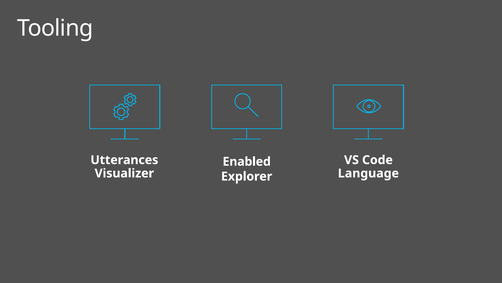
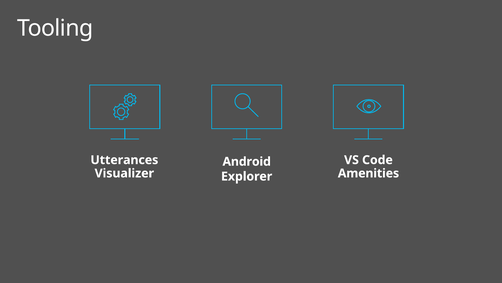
Enabled: Enabled -> Android
Language: Language -> Amenities
